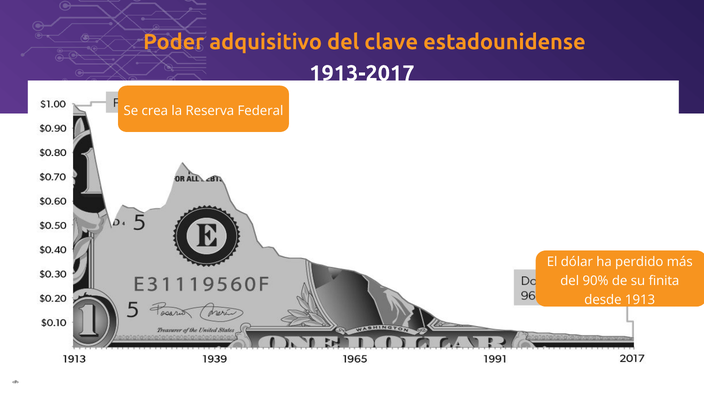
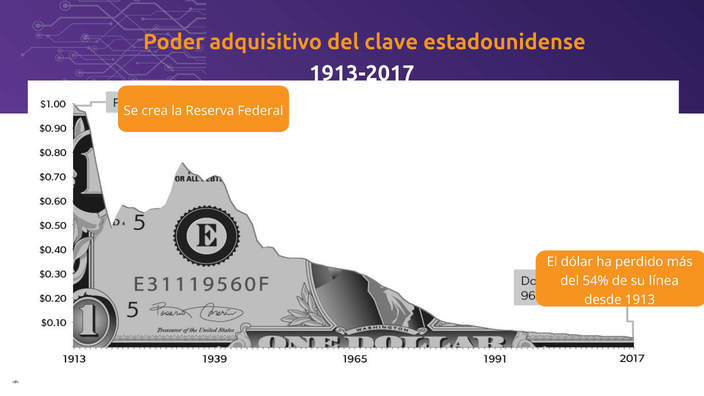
90%: 90% -> 54%
finita: finita -> línea
